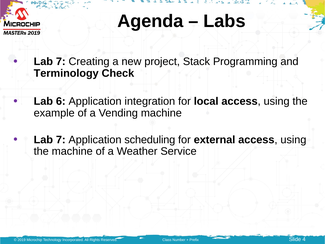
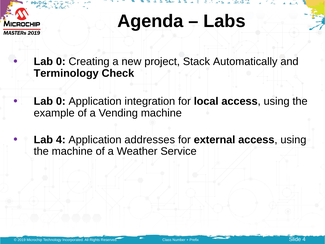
7 at (61, 62): 7 -> 0
Programming: Programming -> Automatically
6 at (61, 101): 6 -> 0
7 at (61, 140): 7 -> 4
scheduling: scheduling -> addresses
